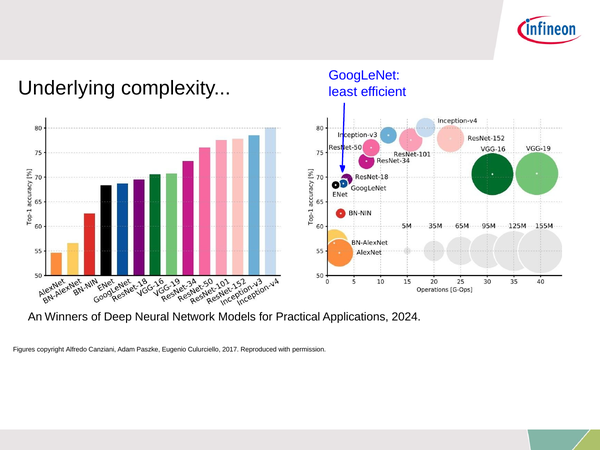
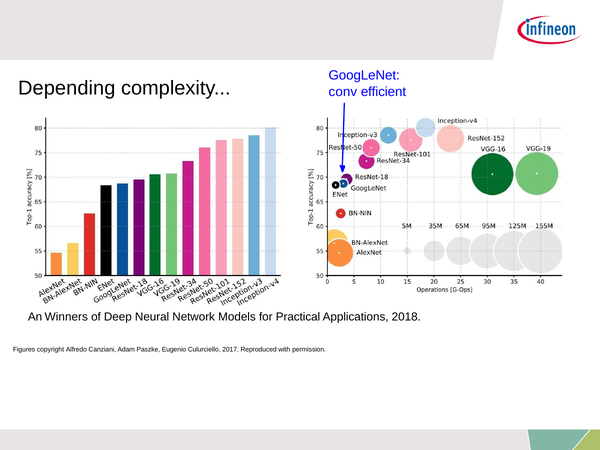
Underlying: Underlying -> Depending
least: least -> conv
2024: 2024 -> 2018
